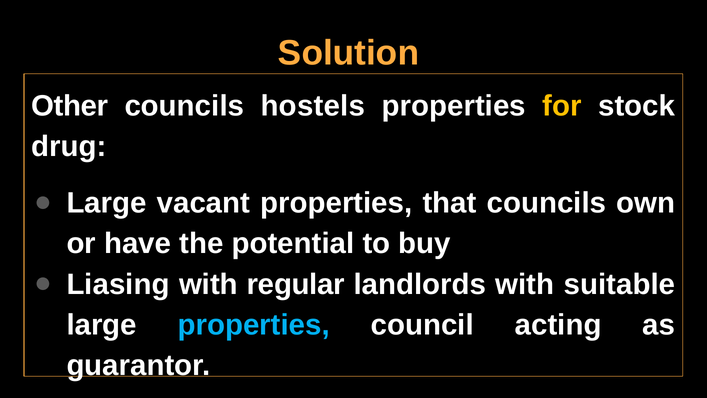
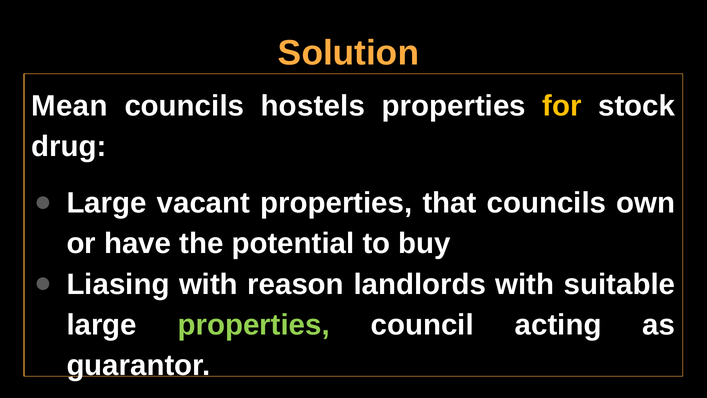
Other: Other -> Mean
regular: regular -> reason
properties at (254, 325) colour: light blue -> light green
